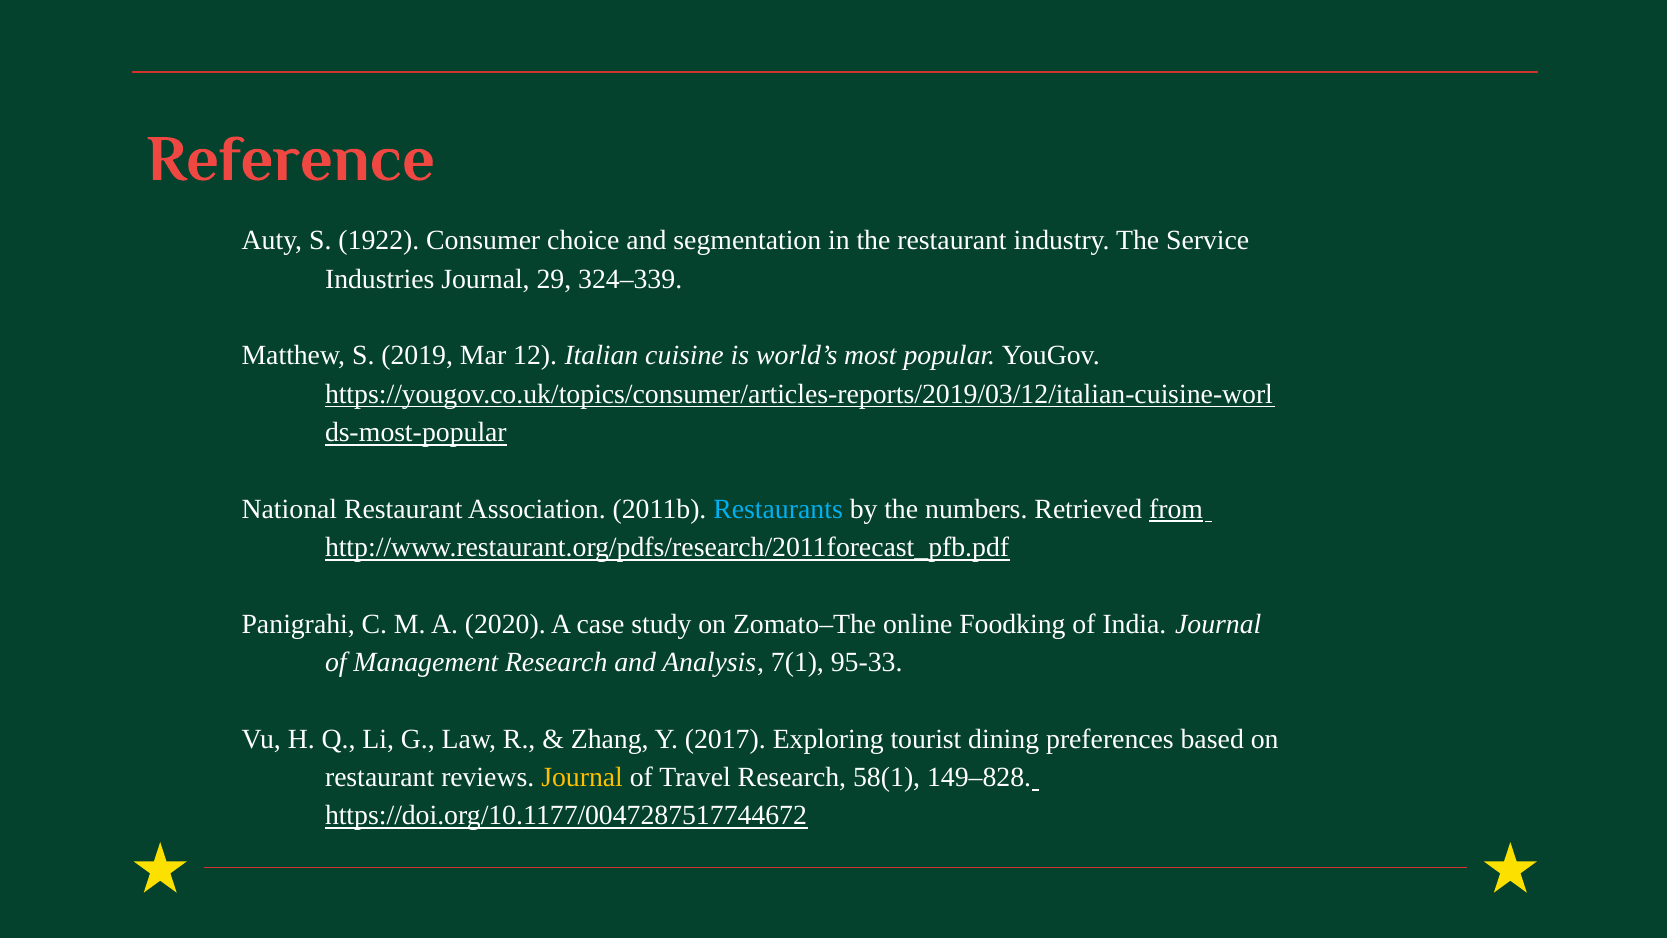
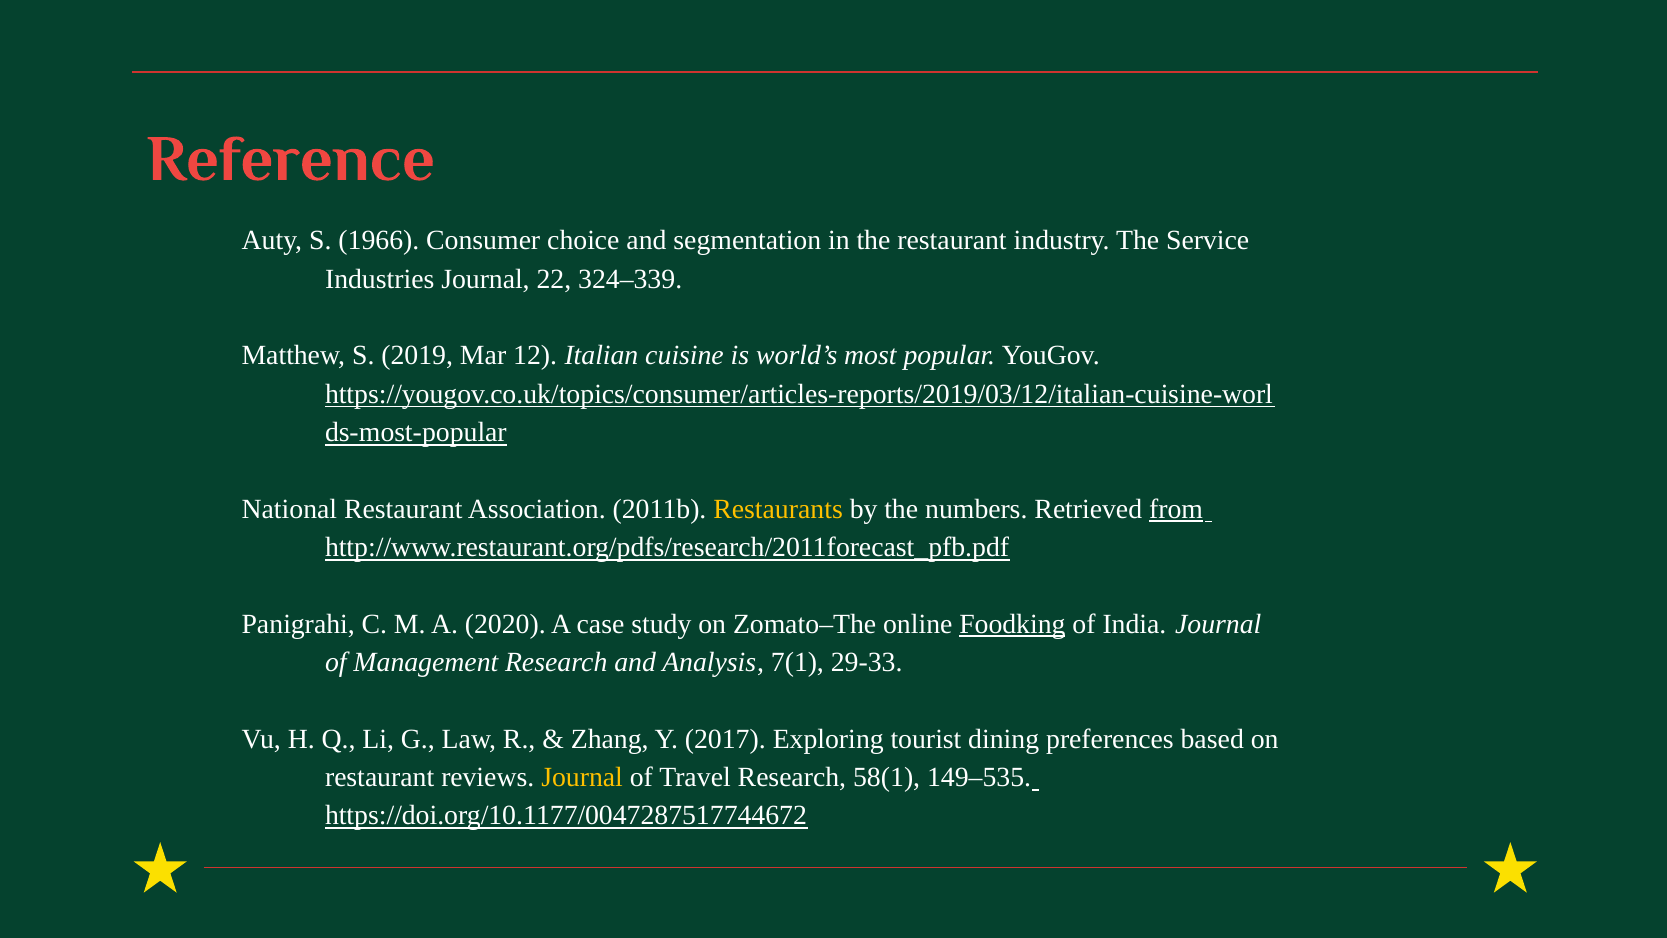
1922: 1922 -> 1966
29: 29 -> 22
Restaurants colour: light blue -> yellow
Foodking underline: none -> present
95-33: 95-33 -> 29-33
149–828: 149–828 -> 149–535
